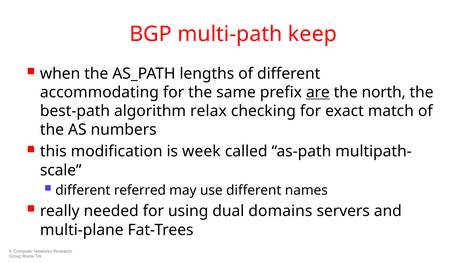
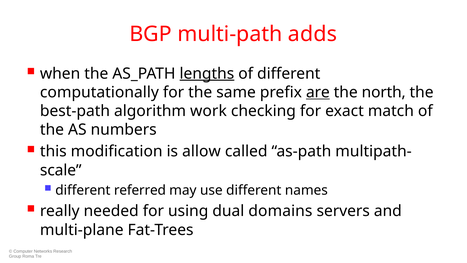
keep: keep -> adds
lengths underline: none -> present
accommodating: accommodating -> computationally
relax: relax -> work
week: week -> allow
